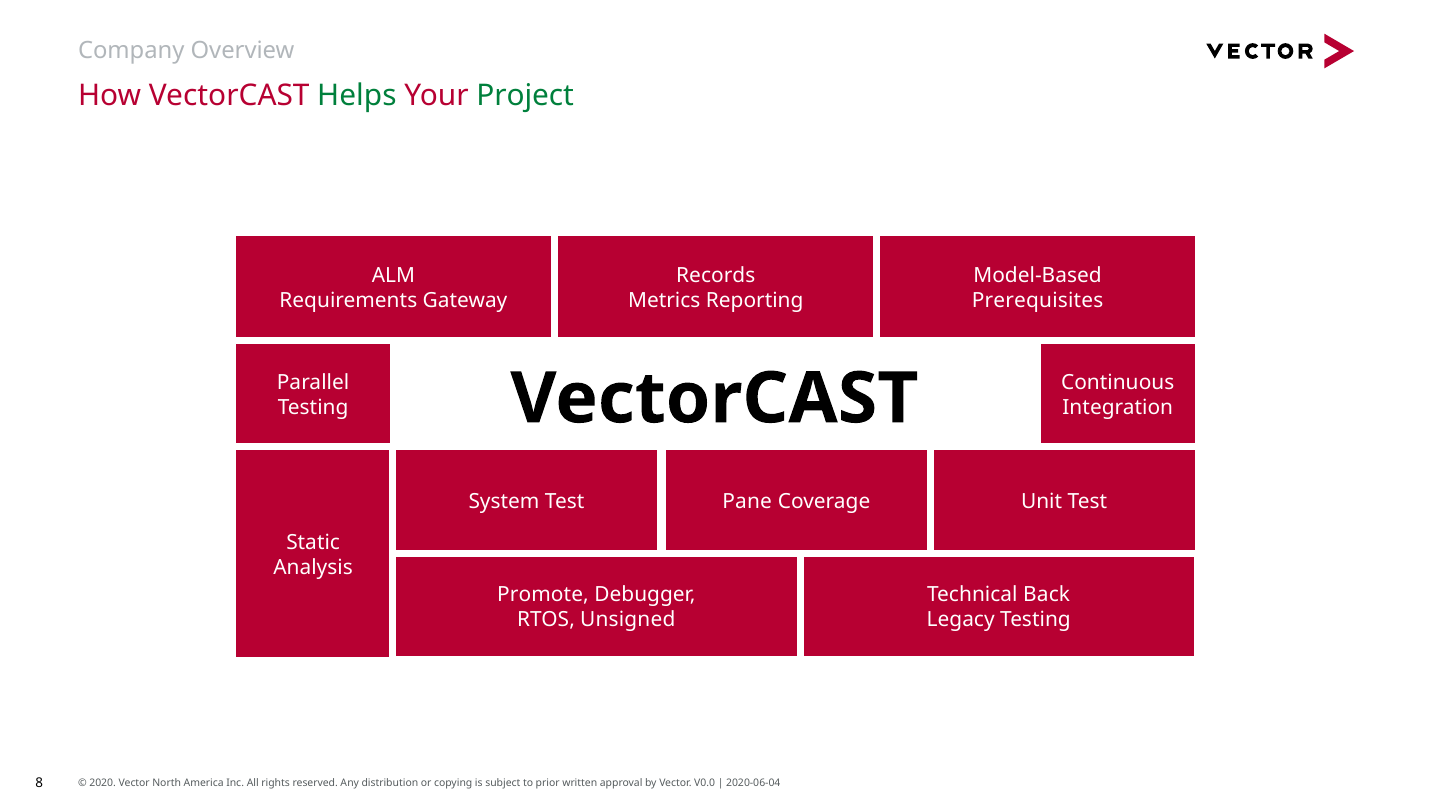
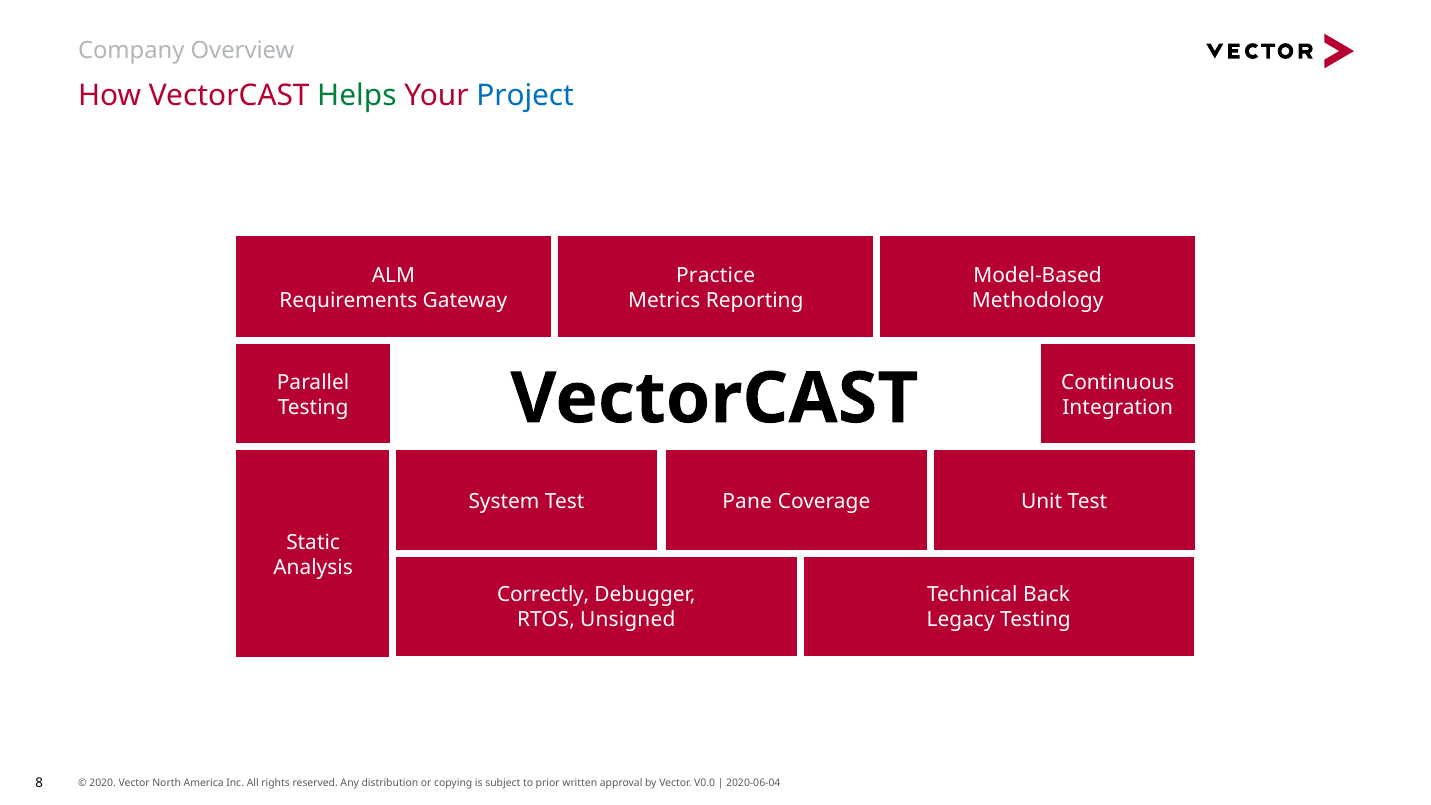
Project colour: green -> blue
Records: Records -> Practice
Prerequisites: Prerequisites -> Methodology
Promote: Promote -> Correctly
